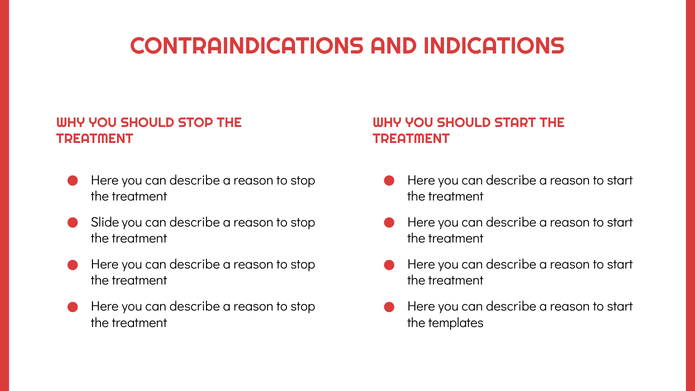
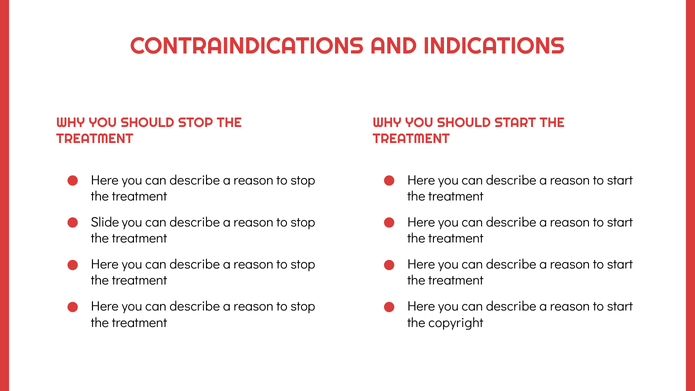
templates: templates -> copyright
